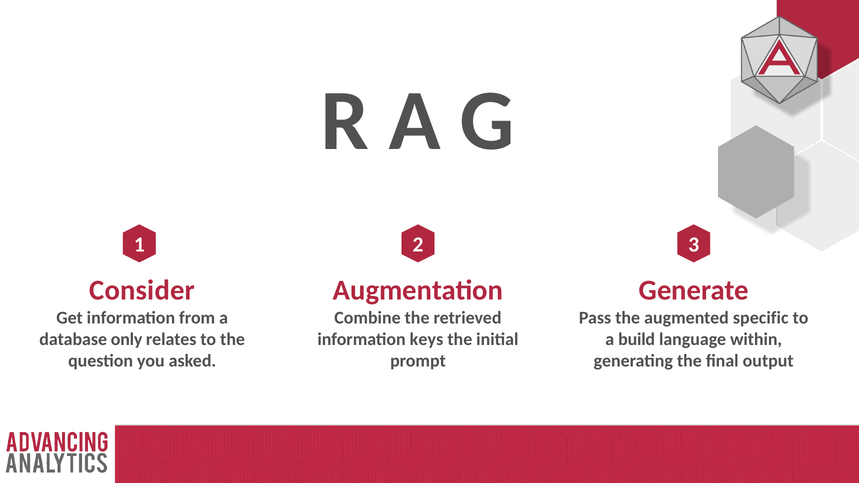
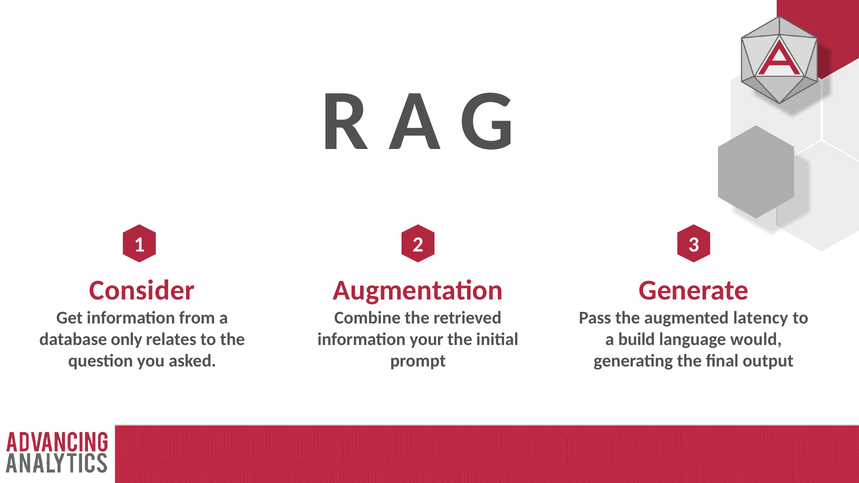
specific: specific -> latency
keys: keys -> your
within: within -> would
